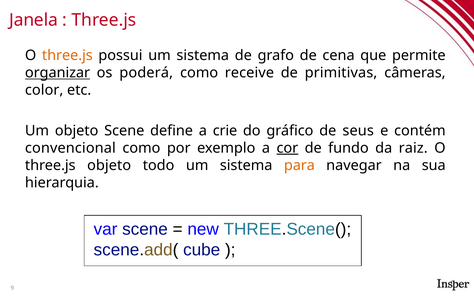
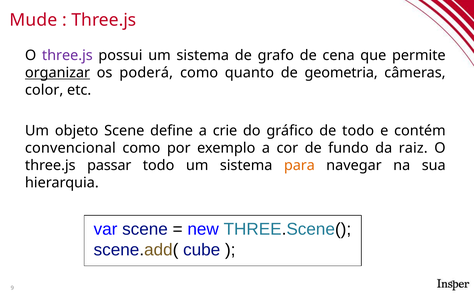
Janela: Janela -> Mude
three.js at (67, 56) colour: orange -> purple
receive: receive -> quanto
primitivas: primitivas -> geometria
de seus: seus -> todo
cor underline: present -> none
three.js objeto: objeto -> passar
